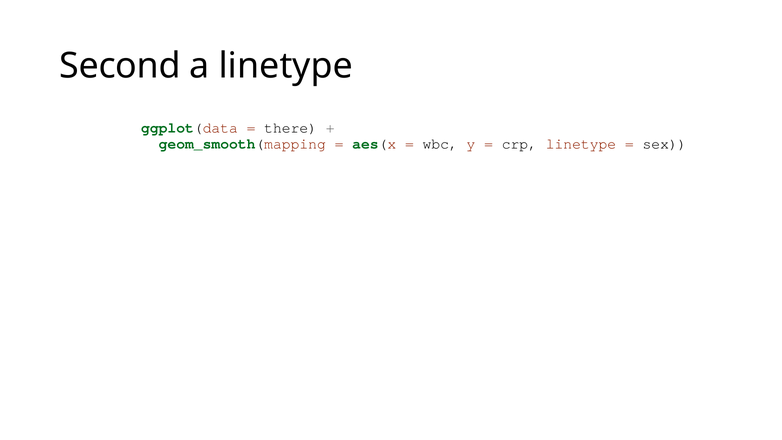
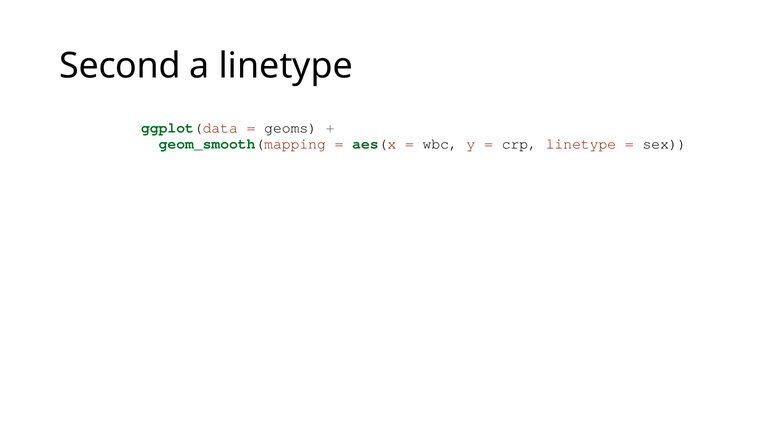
there: there -> geoms
